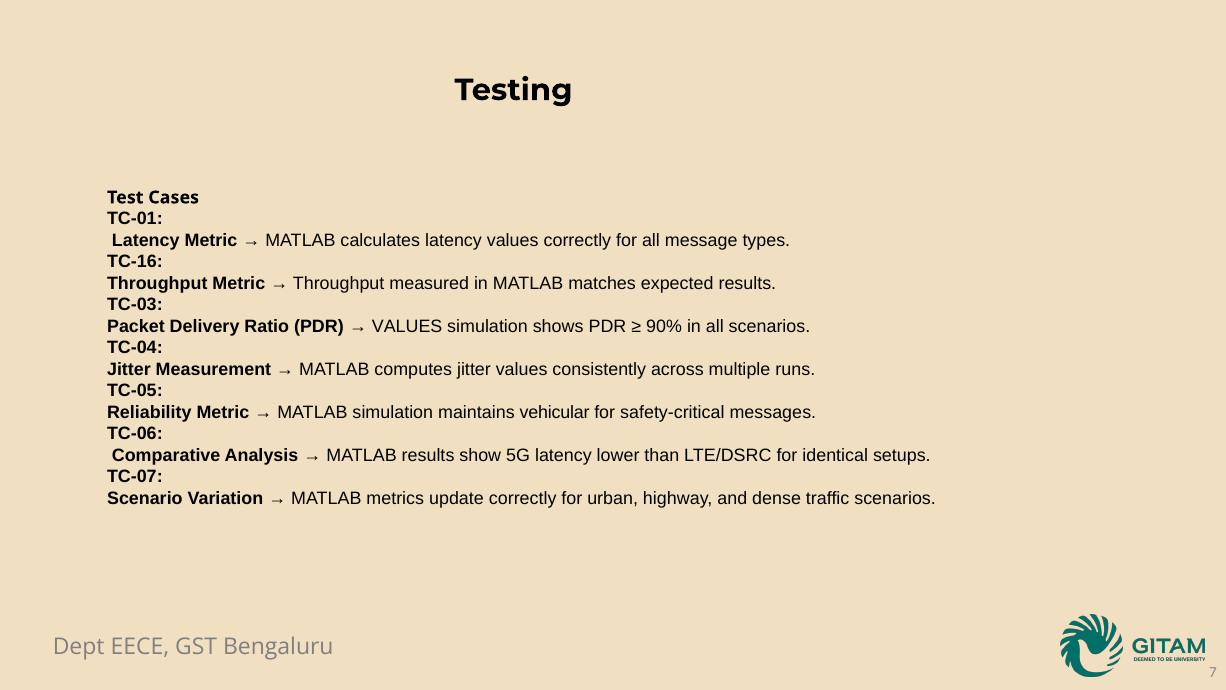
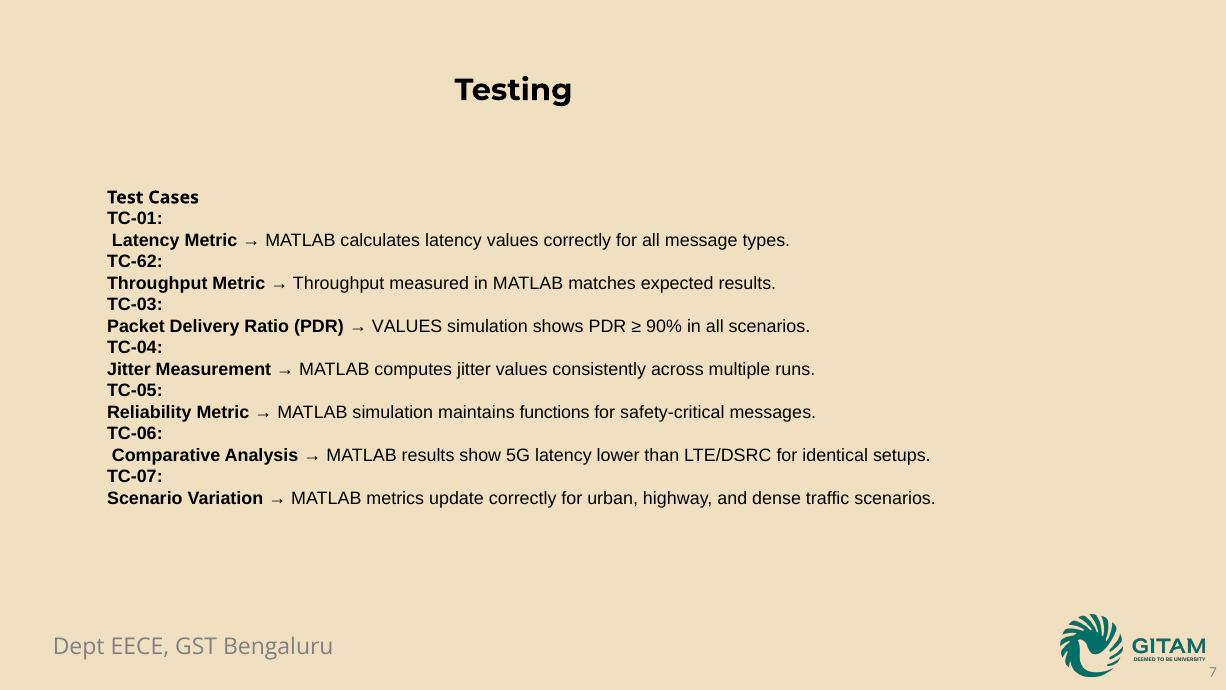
TC-16: TC-16 -> TC-62
vehicular: vehicular -> functions
